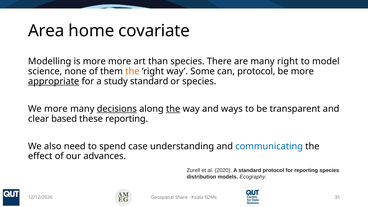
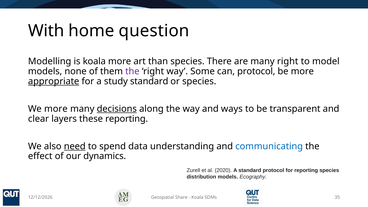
Area: Area -> With
covariate: covariate -> question
is more: more -> koala
science at (45, 71): science -> models
the at (132, 71) colour: orange -> purple
the at (173, 109) underline: present -> none
based: based -> layers
need underline: none -> present
case: case -> data
advances: advances -> dynamics
